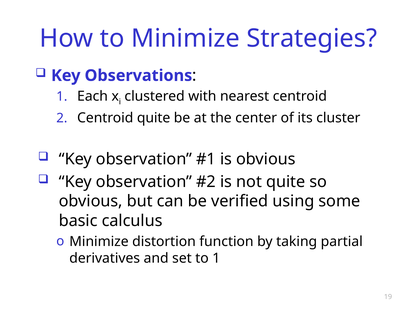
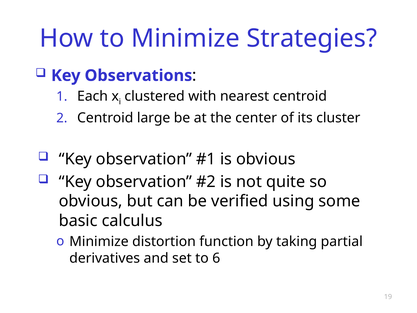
Centroid quite: quite -> large
to 1: 1 -> 6
